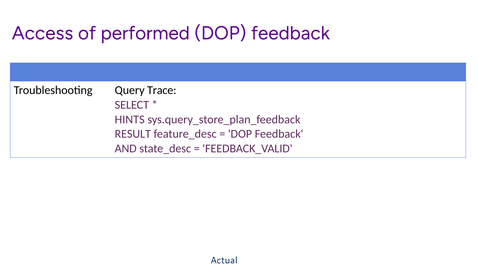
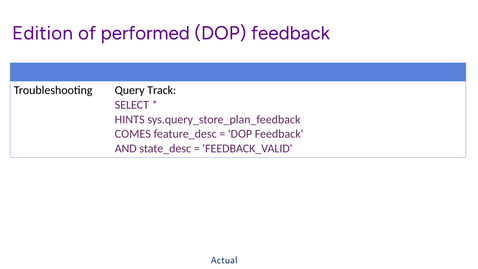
Access: Access -> Edition
Trace: Trace -> Track
RESULT: RESULT -> COMES
